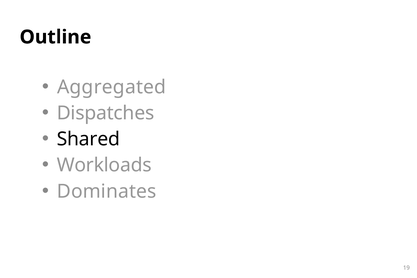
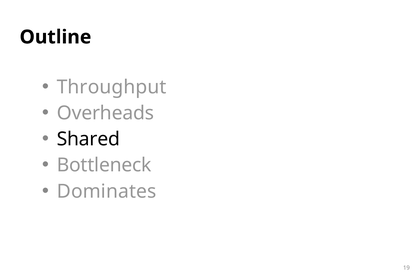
Aggregated: Aggregated -> Throughput
Dispatches: Dispatches -> Overheads
Workloads: Workloads -> Bottleneck
